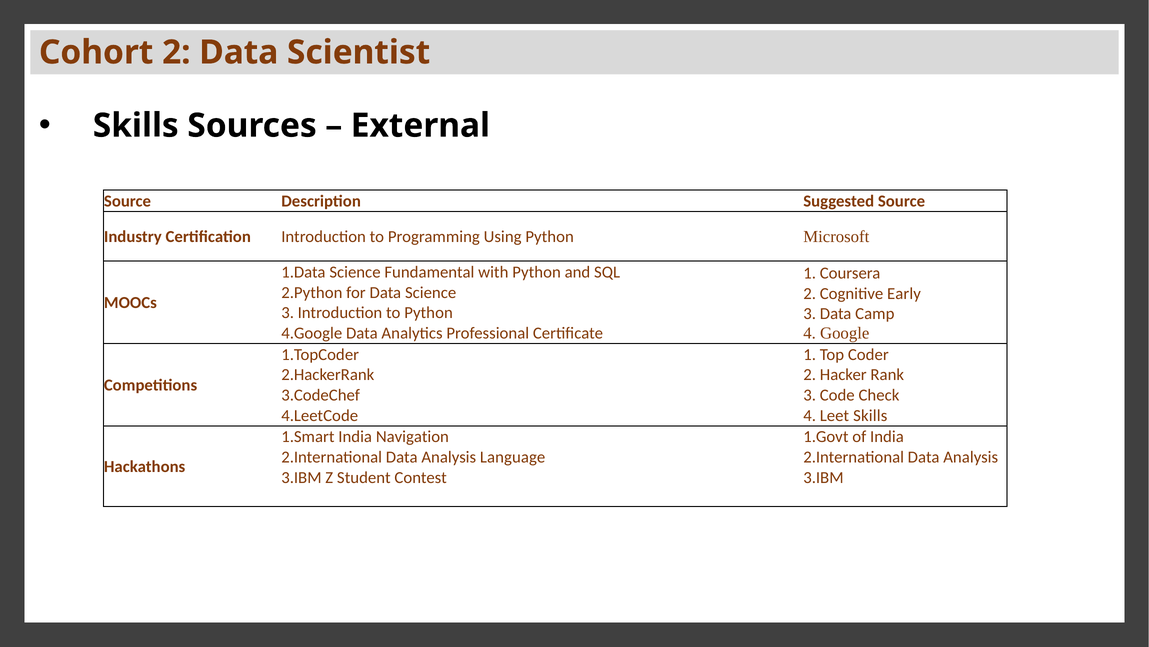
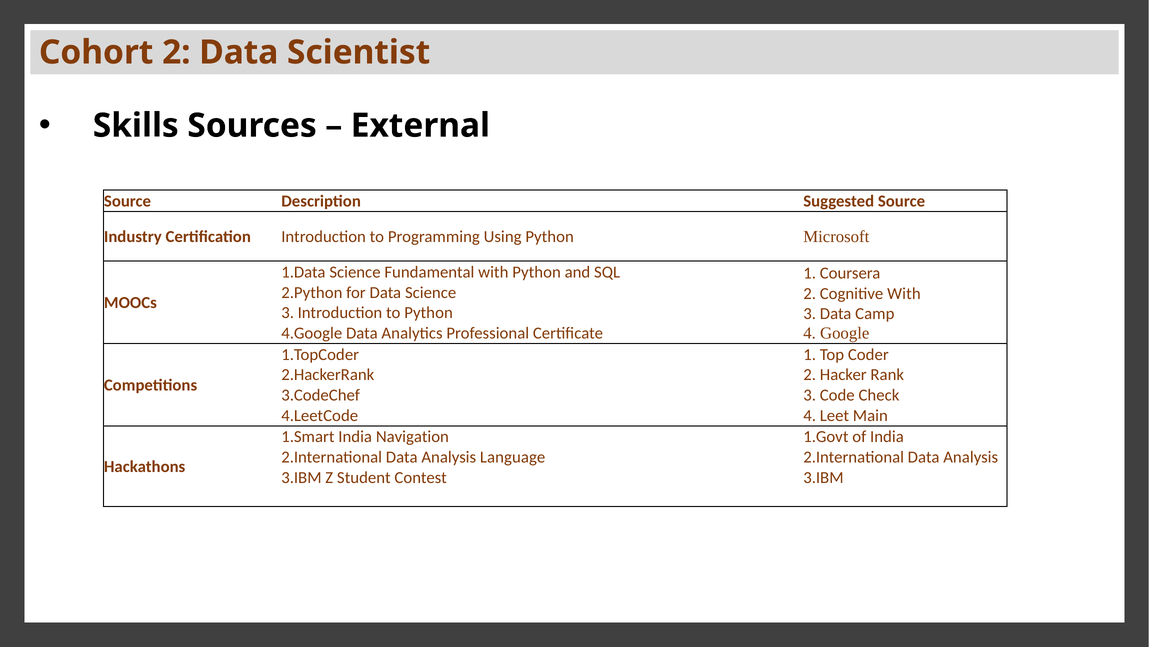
Cognitive Early: Early -> With
Leet Skills: Skills -> Main
